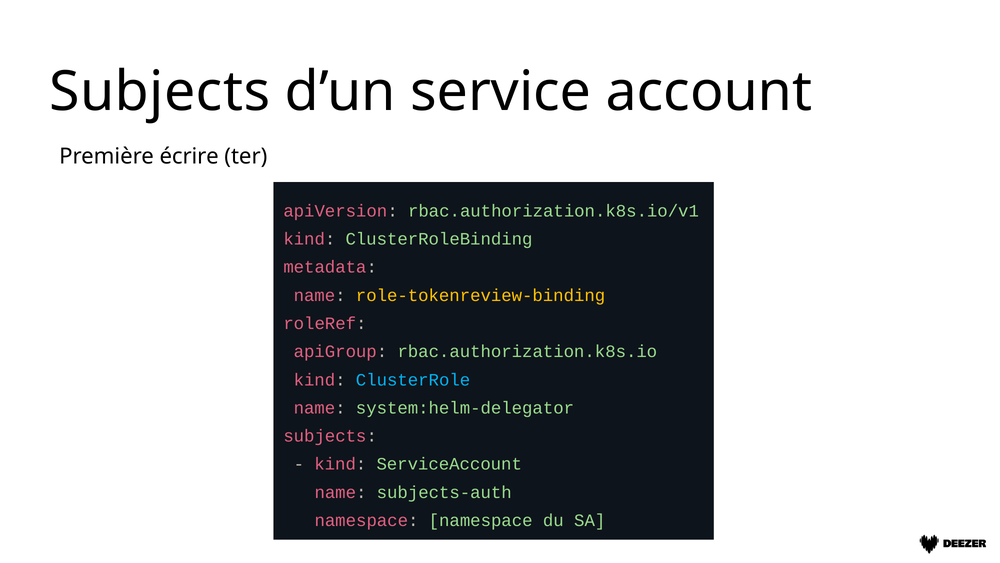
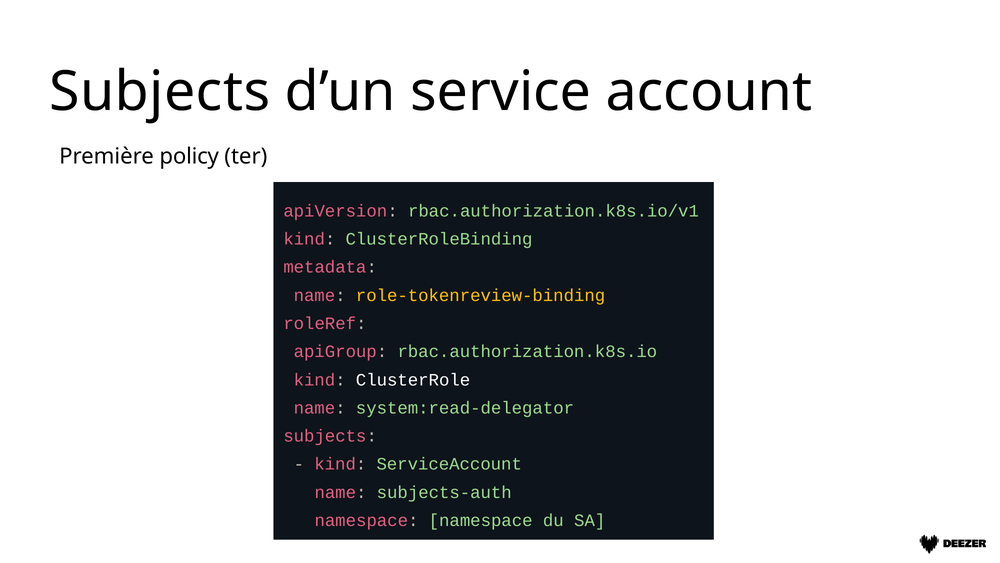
écrire: écrire -> policy
ClusterRole colour: light blue -> white
system:helm-delegator: system:helm-delegator -> system:read-delegator
